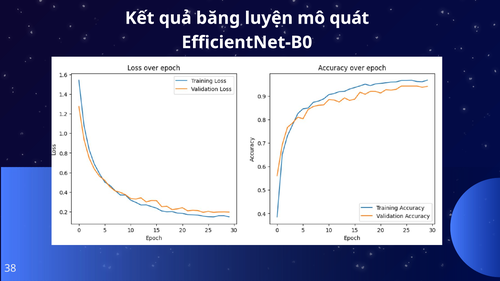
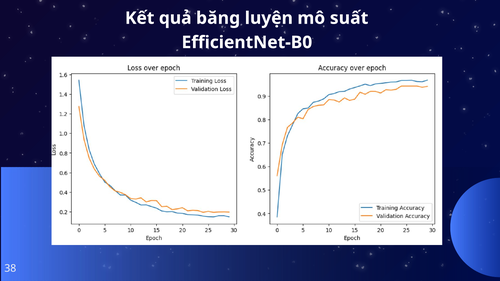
quát: quát -> suất
